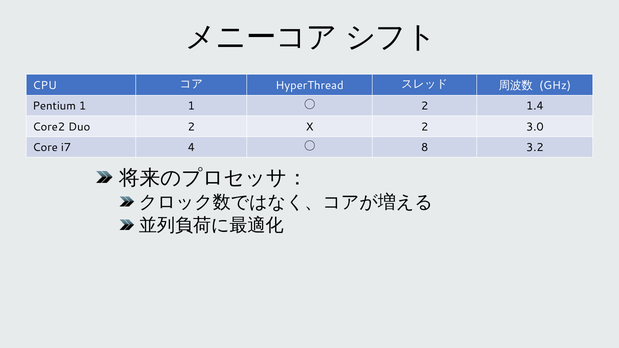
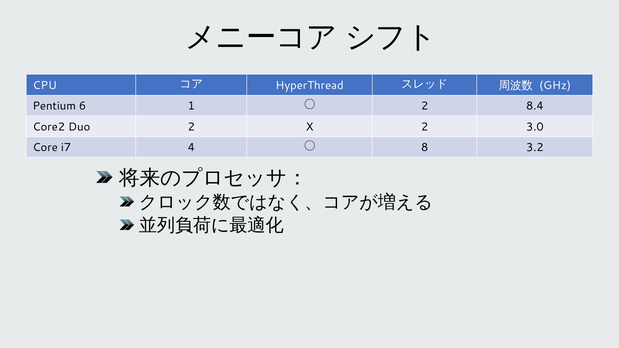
Pentium 1: 1 -> 6
1.4: 1.4 -> 8.4
